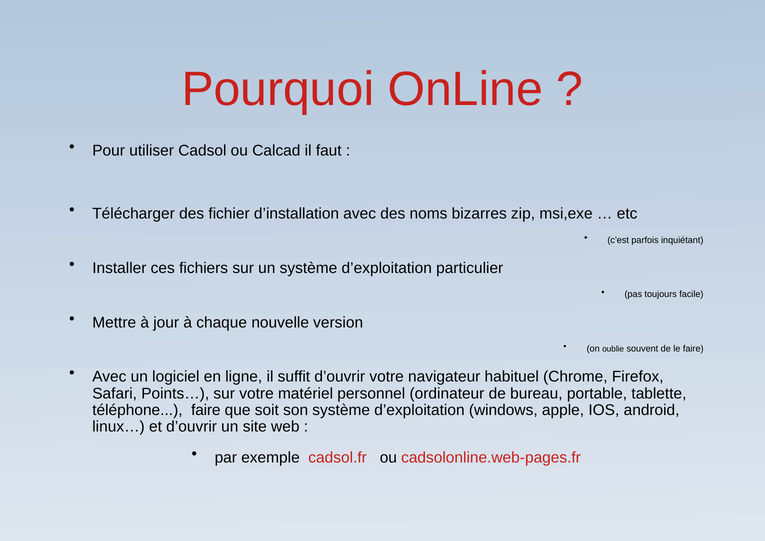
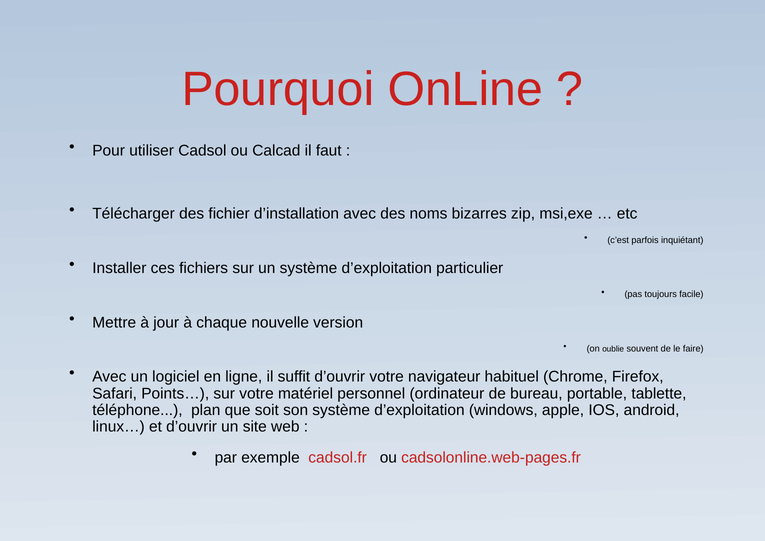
téléphone faire: faire -> plan
